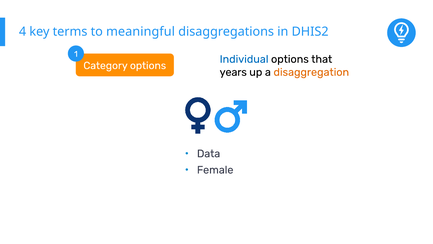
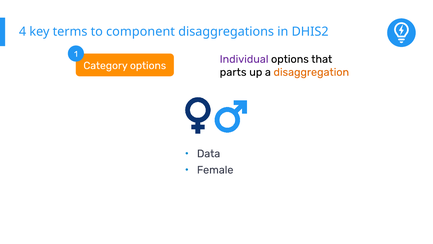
meaningful: meaningful -> component
Individual colour: blue -> purple
years: years -> parts
